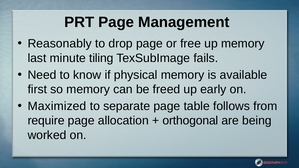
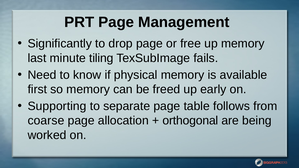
Reasonably: Reasonably -> Significantly
Maximized: Maximized -> Supporting
require: require -> coarse
